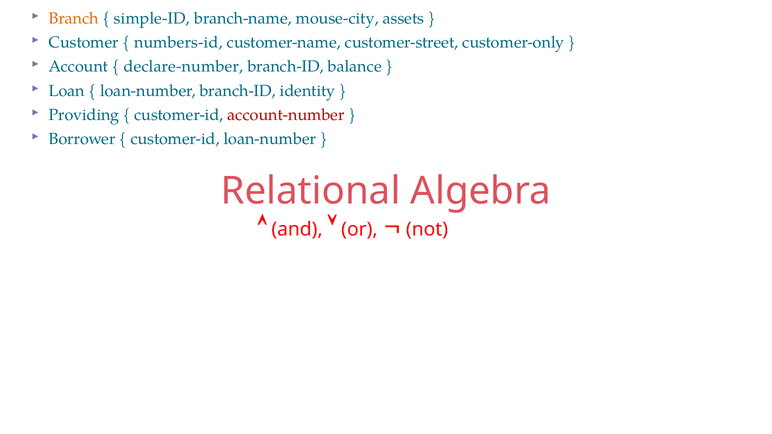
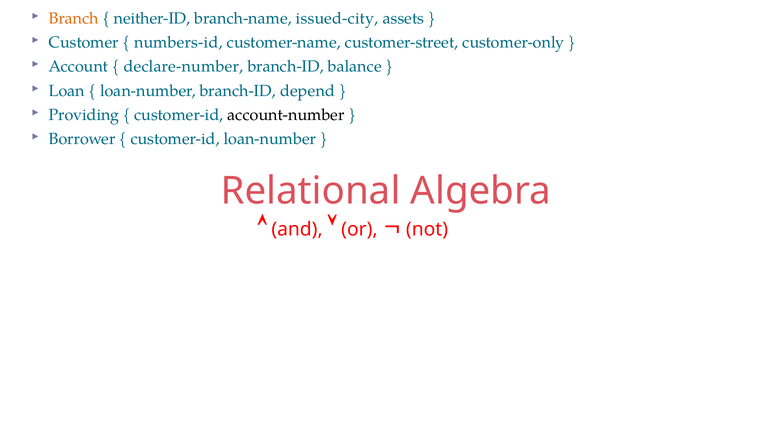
simple-ID: simple-ID -> neither-ID
mouse-city: mouse-city -> issued-city
identity: identity -> depend
account-number colour: red -> black
